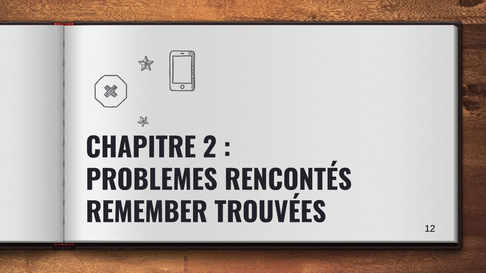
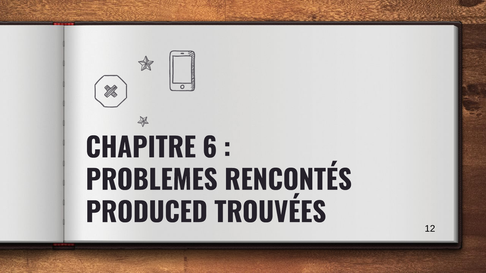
2: 2 -> 6
REMEMBER: REMEMBER -> PRODUCED
